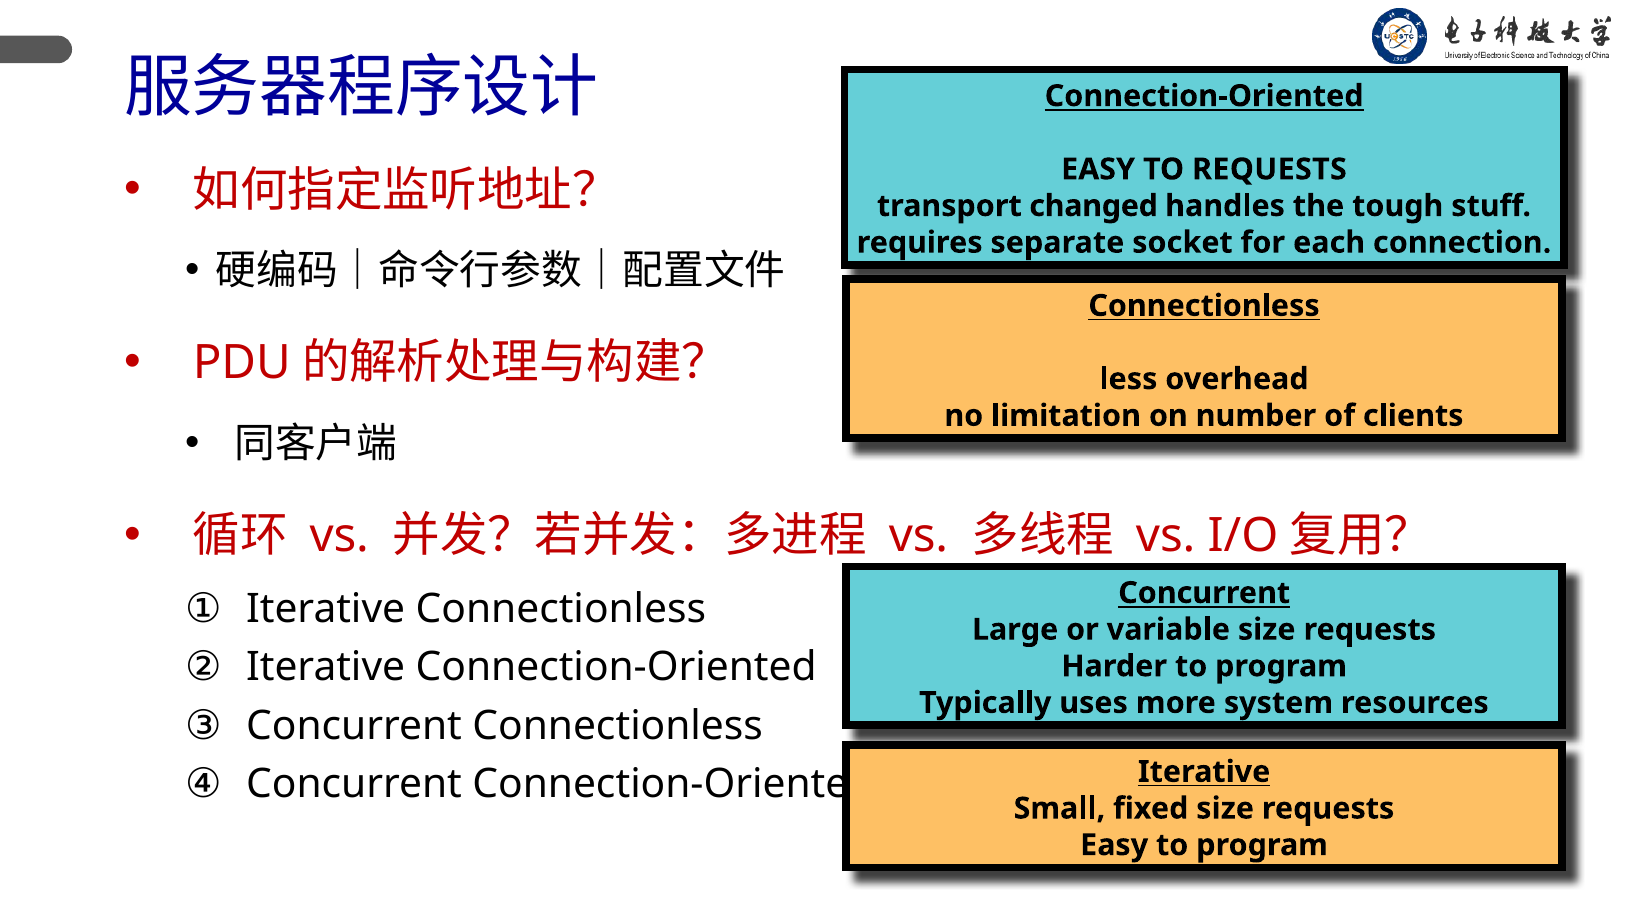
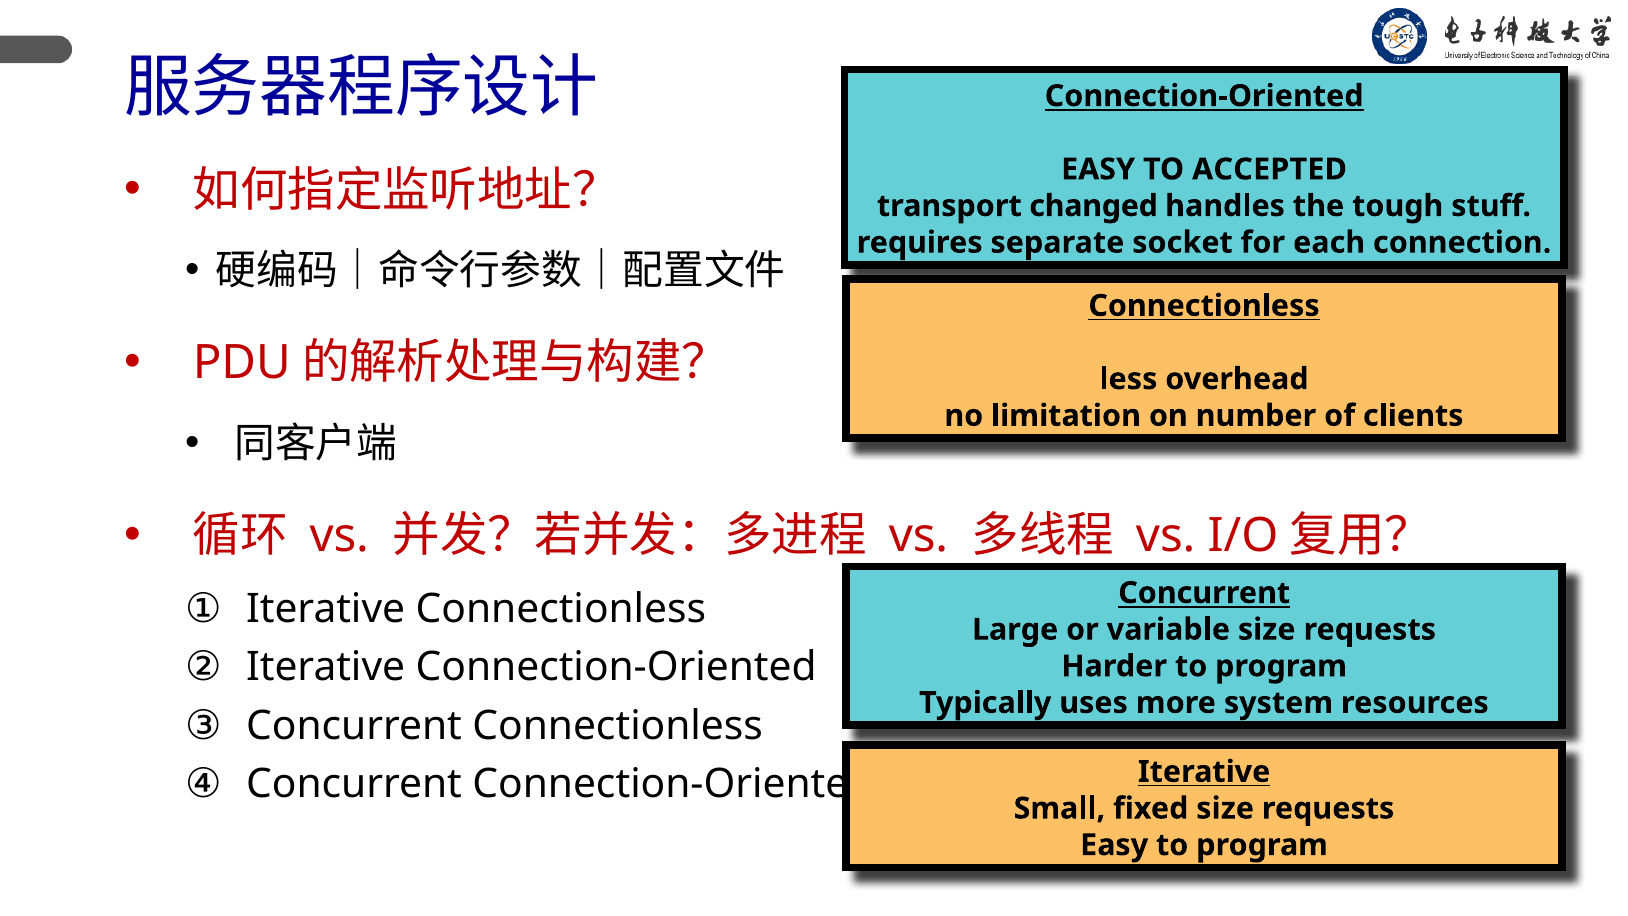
TO REQUESTS: REQUESTS -> ACCEPTED
